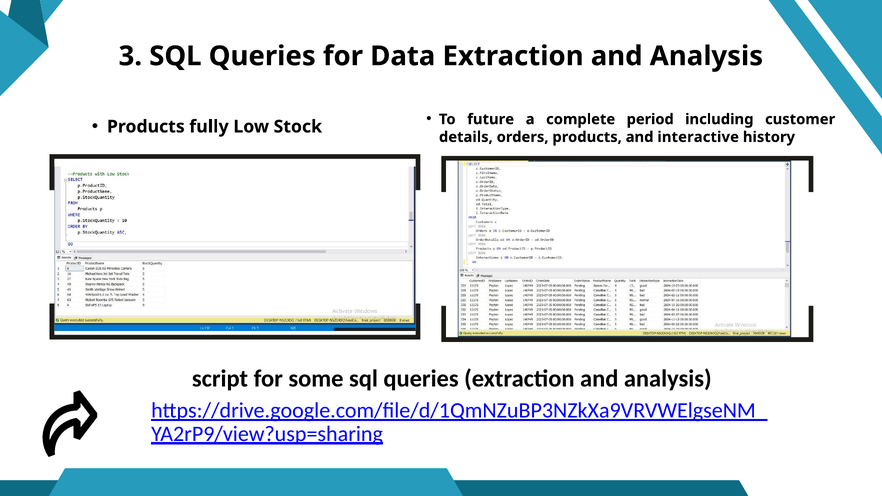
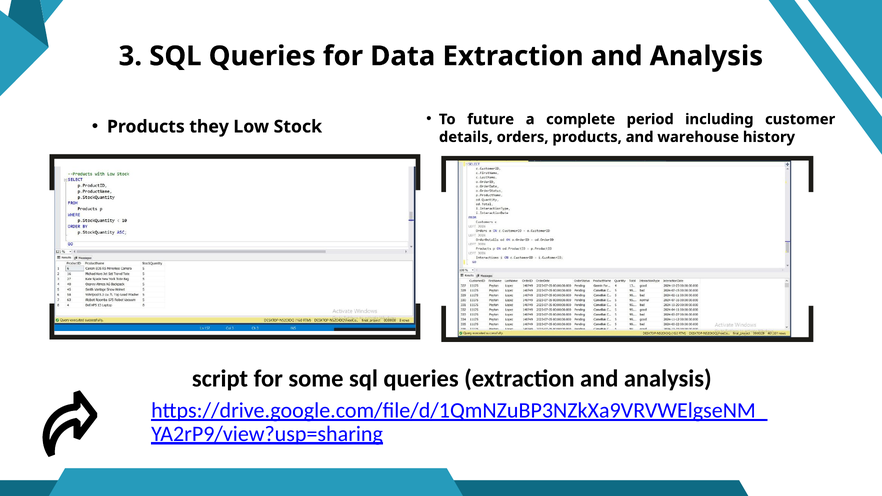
fully: fully -> they
interactive: interactive -> warehouse
